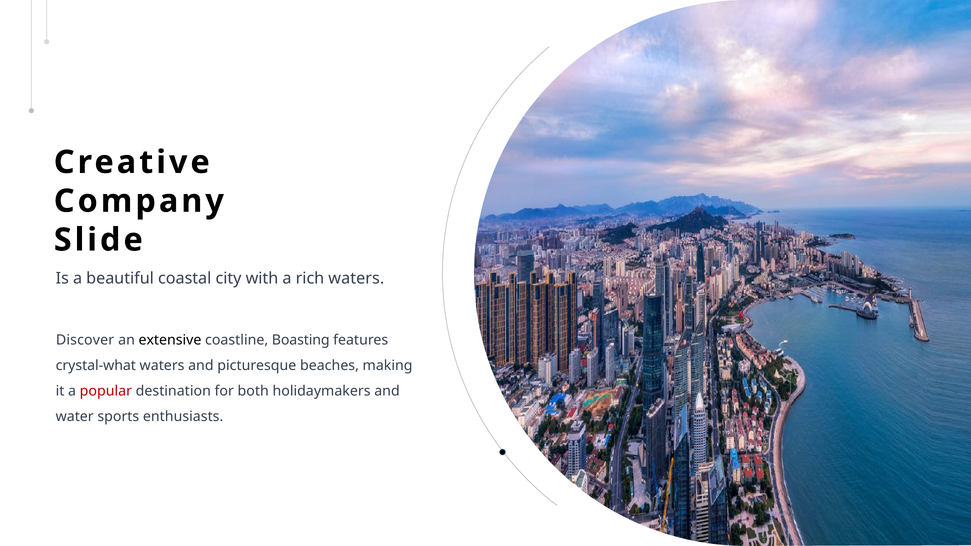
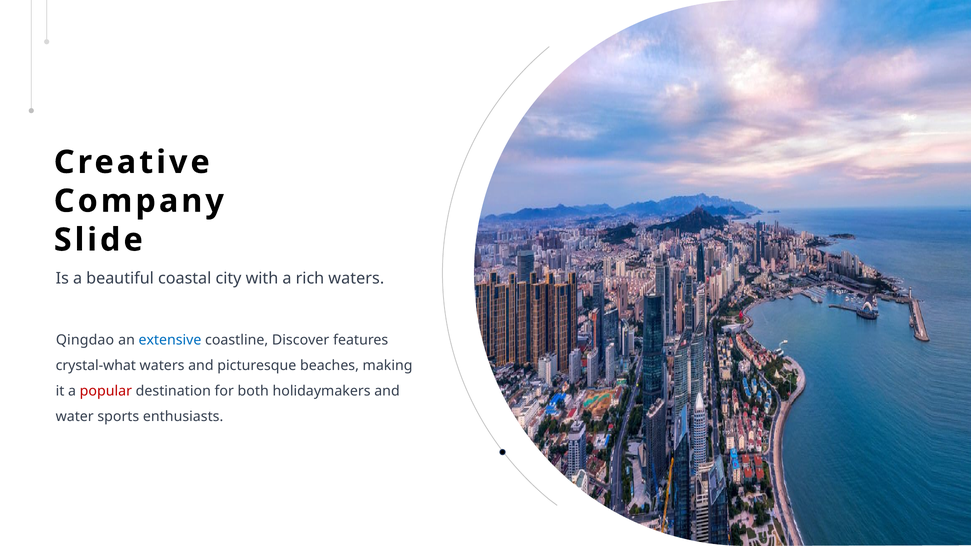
Discover: Discover -> Qingdao
extensive colour: black -> blue
Boasting: Boasting -> Discover
